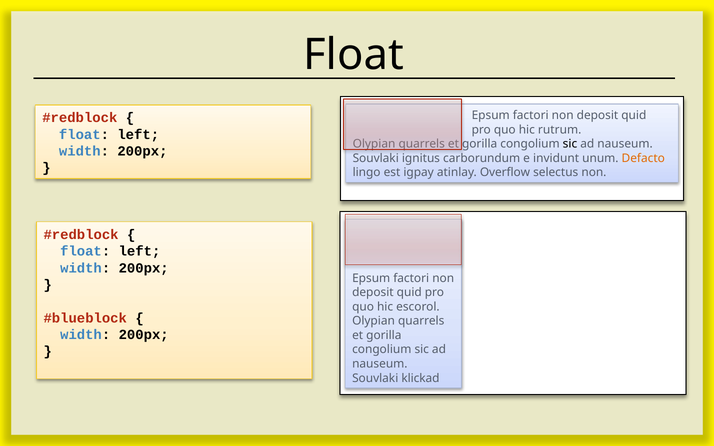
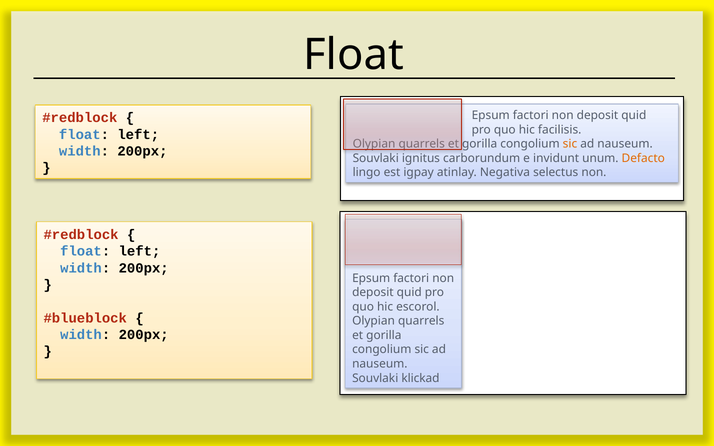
rutrum: rutrum -> facilisis
sic at (570, 144) colour: black -> orange
Overflow: Overflow -> Negativa
